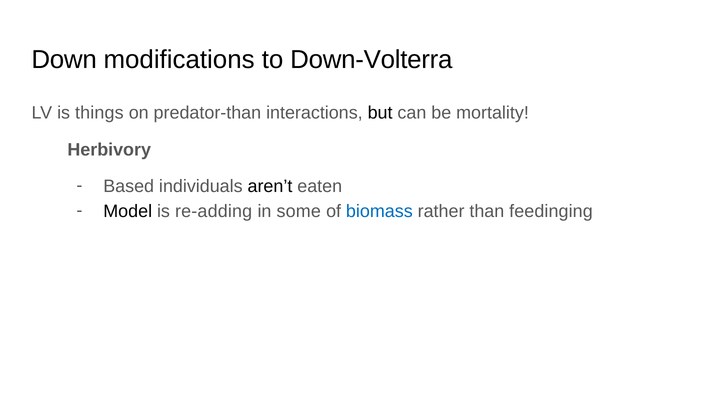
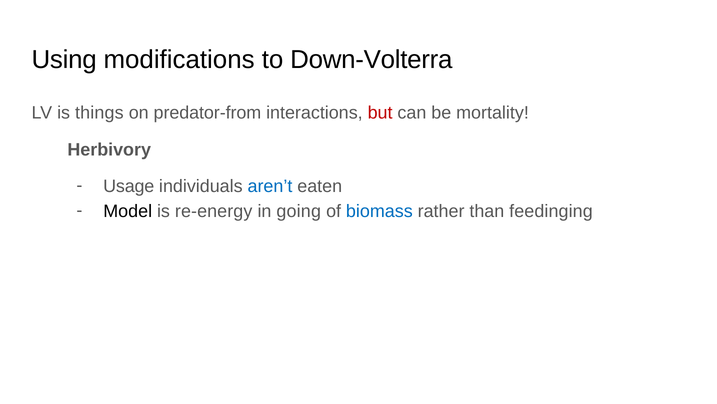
Down: Down -> Using
predator-than: predator-than -> predator-from
but colour: black -> red
Based: Based -> Usage
aren’t colour: black -> blue
re-adding: re-adding -> re-energy
some: some -> going
